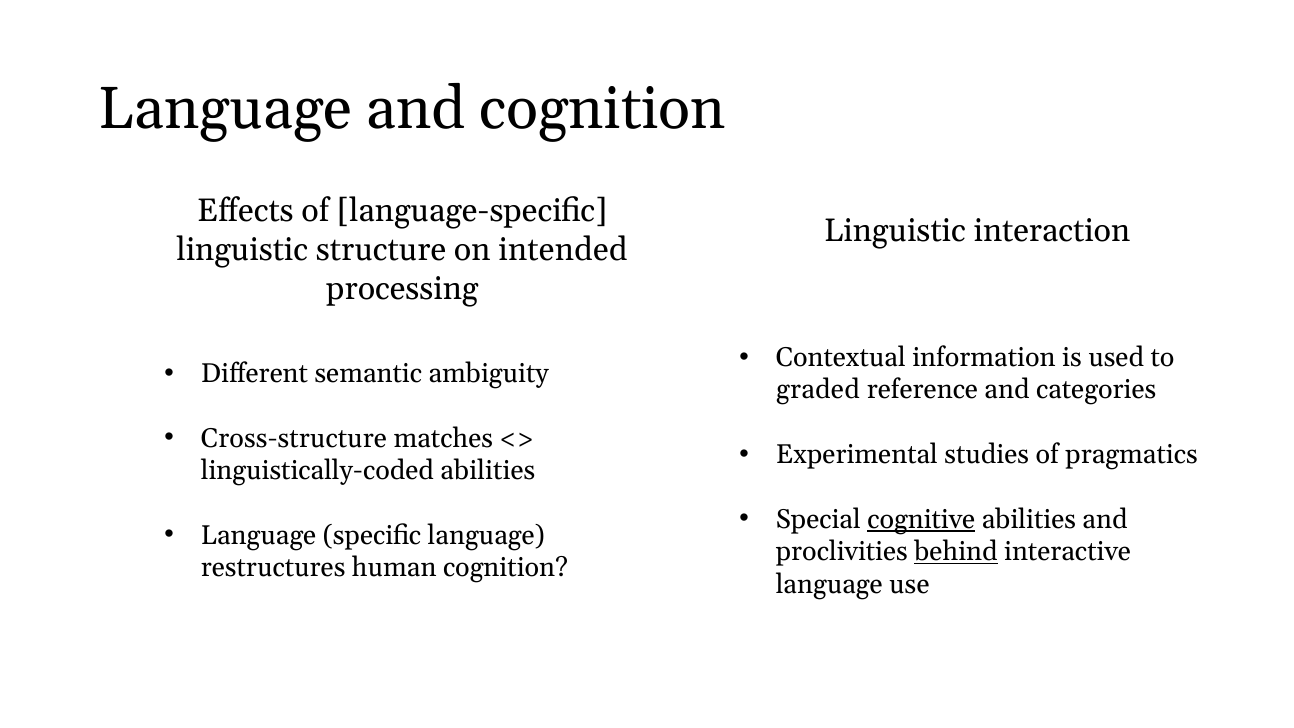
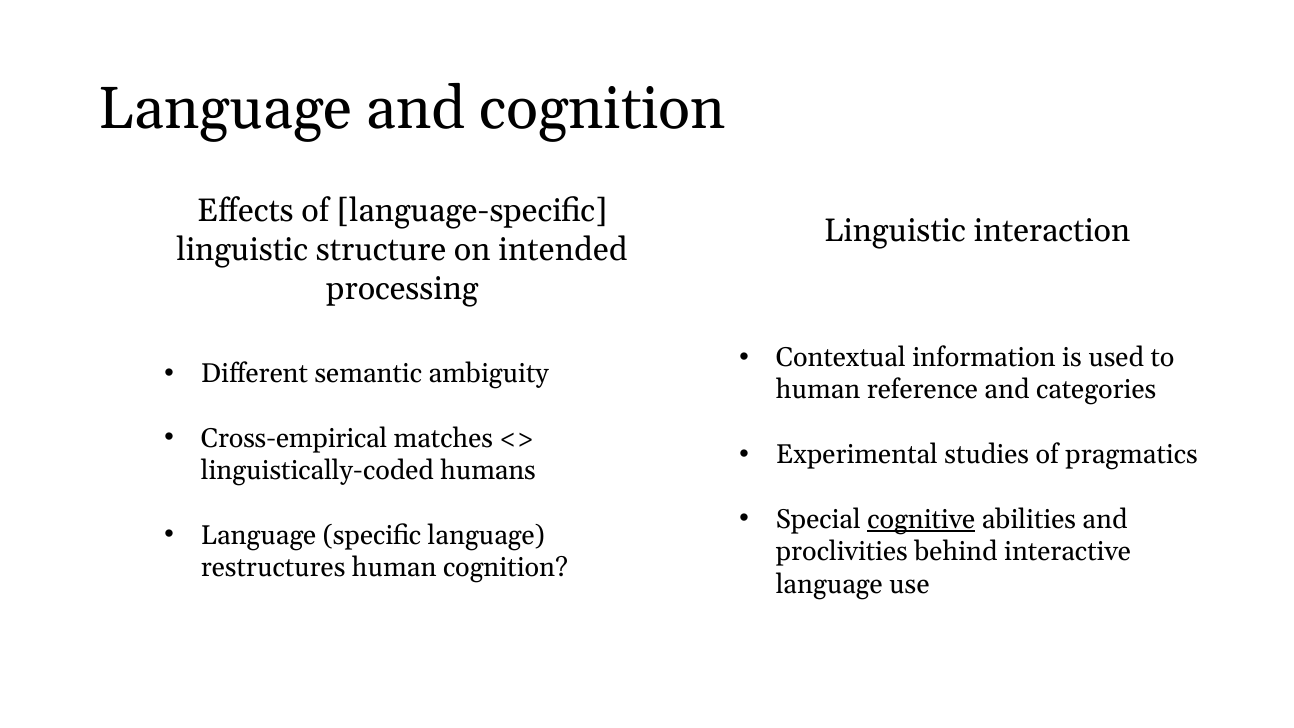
graded at (818, 390): graded -> human
Cross-structure: Cross-structure -> Cross-empirical
linguistically-coded abilities: abilities -> humans
behind underline: present -> none
